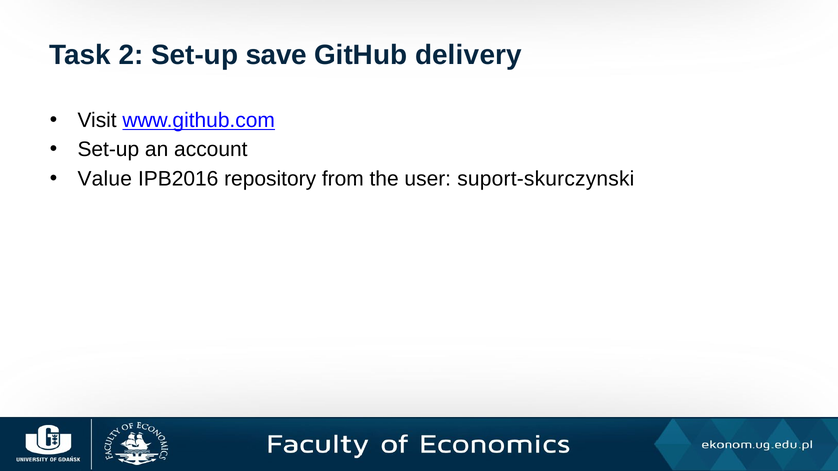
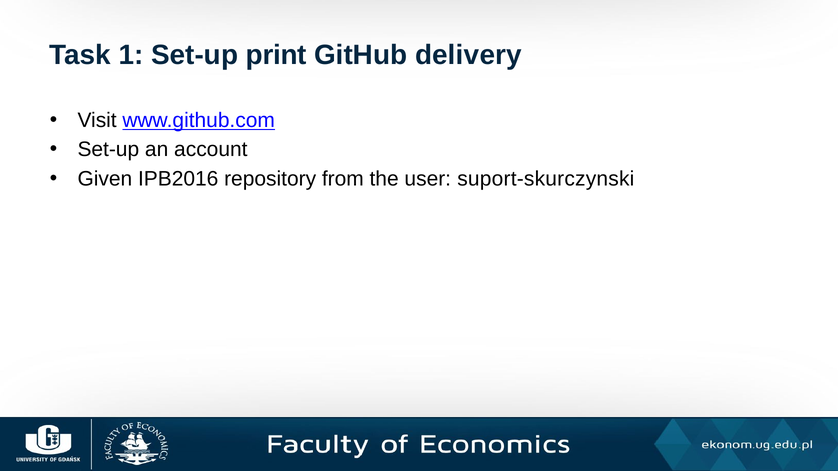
2: 2 -> 1
save: save -> print
Value: Value -> Given
